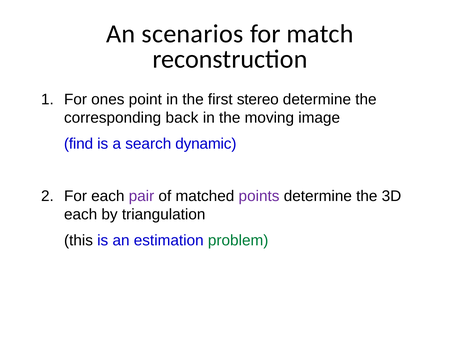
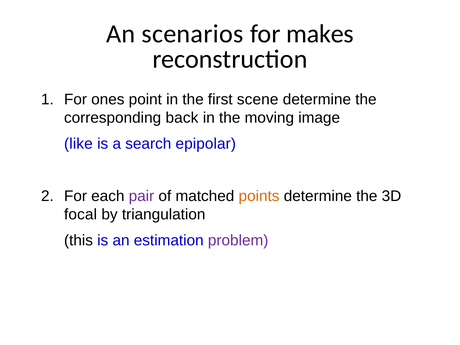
match: match -> makes
stereo: stereo -> scene
find: find -> like
dynamic: dynamic -> epipolar
points colour: purple -> orange
each at (81, 214): each -> focal
problem colour: green -> purple
